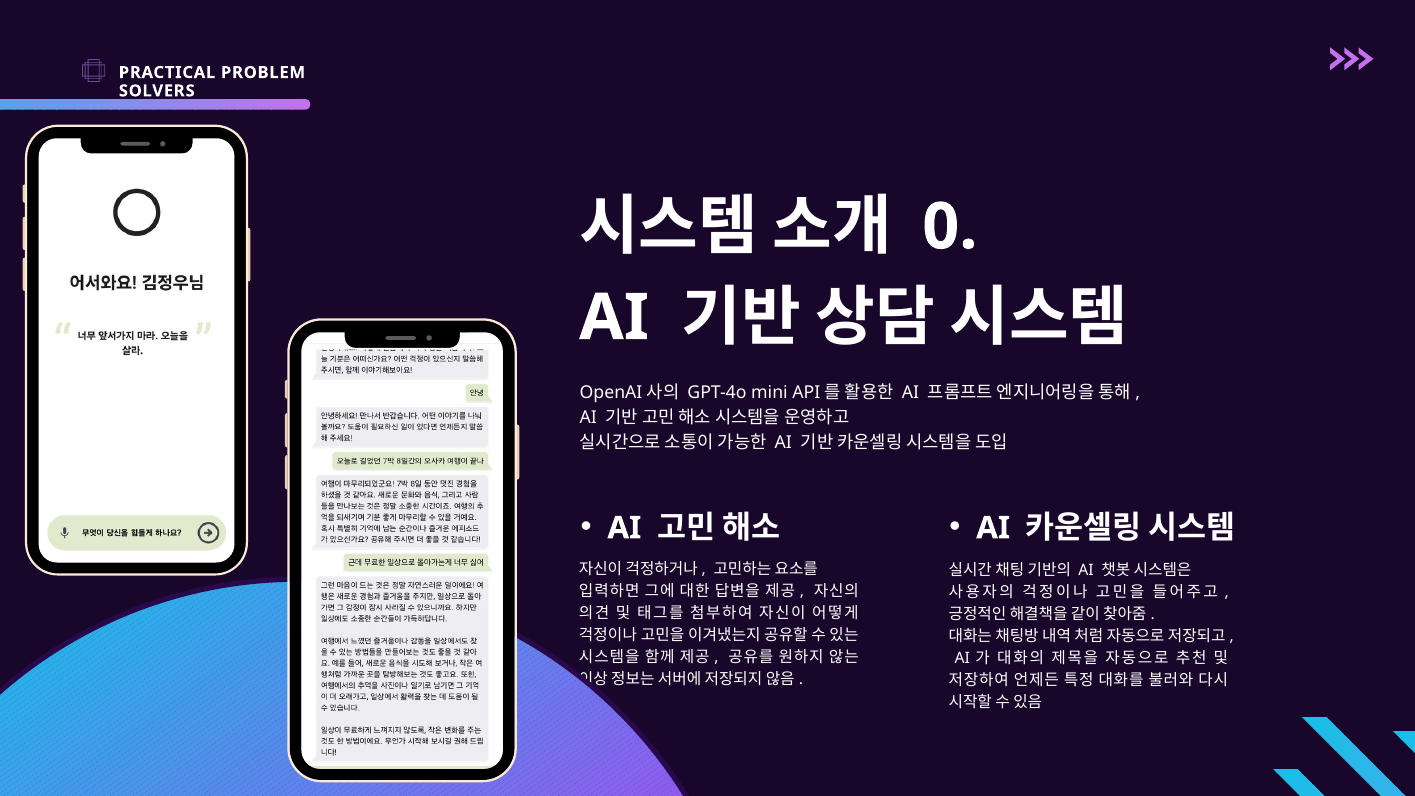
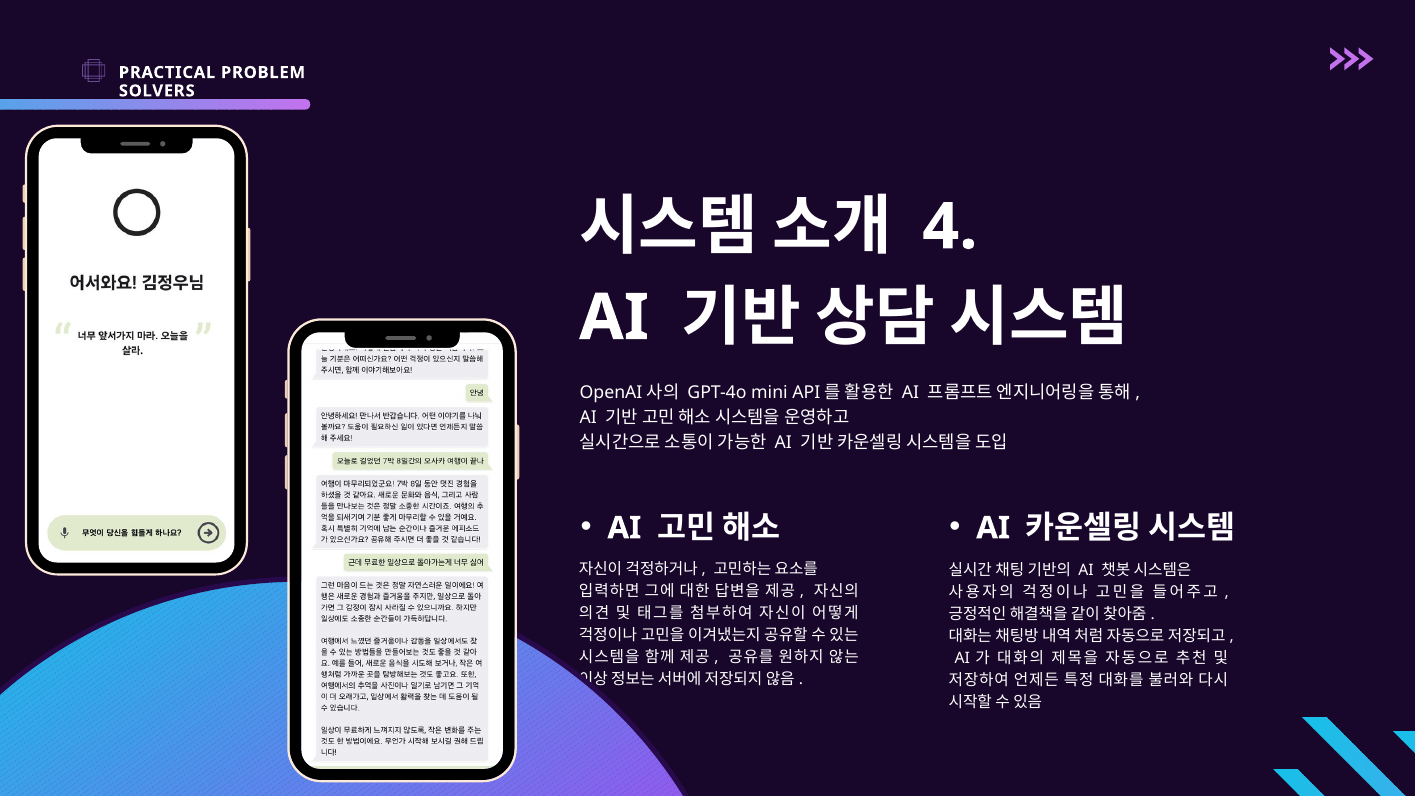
0: 0 -> 4
